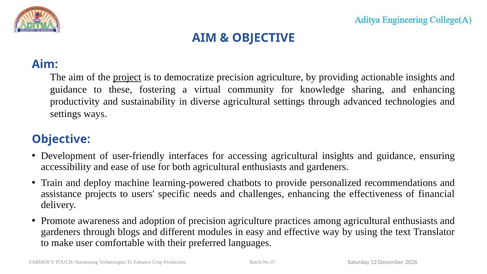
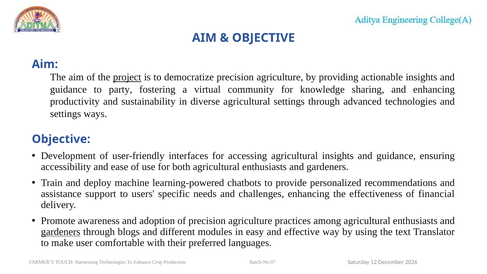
these: these -> party
projects: projects -> support
gardeners at (61, 232) underline: none -> present
